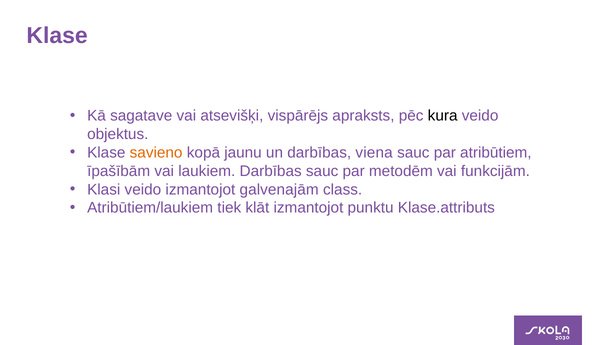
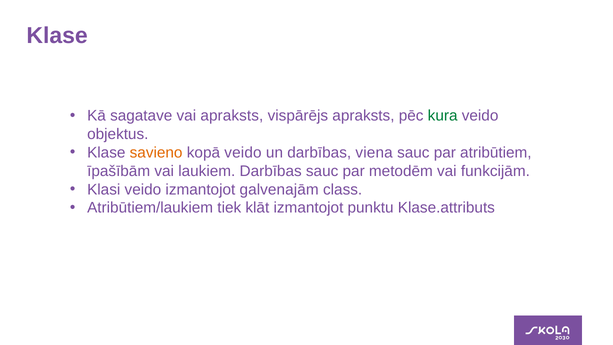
vai atsevišķi: atsevišķi -> apraksts
kura colour: black -> green
kopā jaunu: jaunu -> veido
